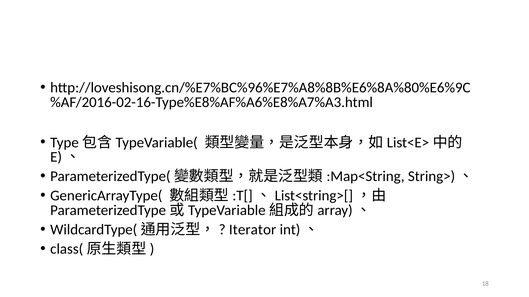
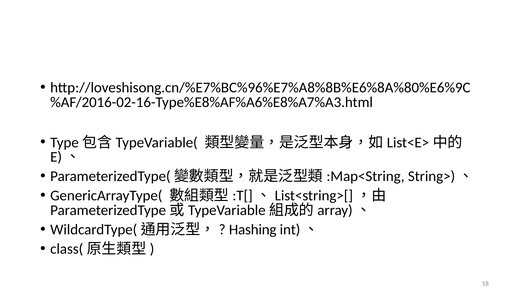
Iterator: Iterator -> Hashing
